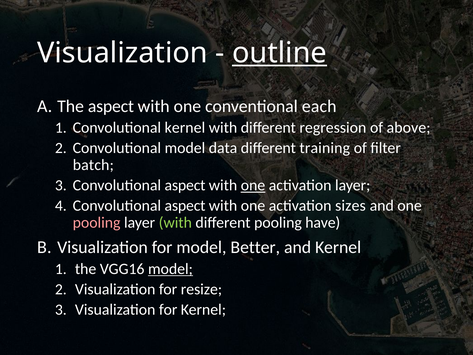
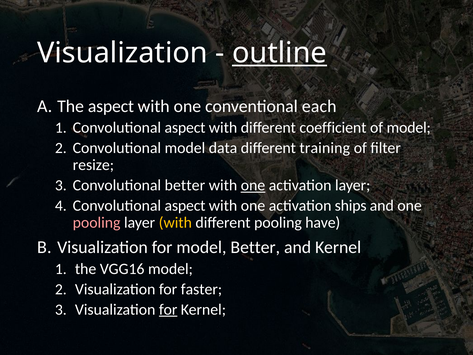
kernel at (185, 128): kernel -> aspect
regression: regression -> coefficient
of above: above -> model
batch: batch -> resize
aspect at (185, 185): aspect -> better
sizes: sizes -> ships
with at (175, 223) colour: light green -> yellow
model at (170, 269) underline: present -> none
resize: resize -> faster
for at (168, 309) underline: none -> present
